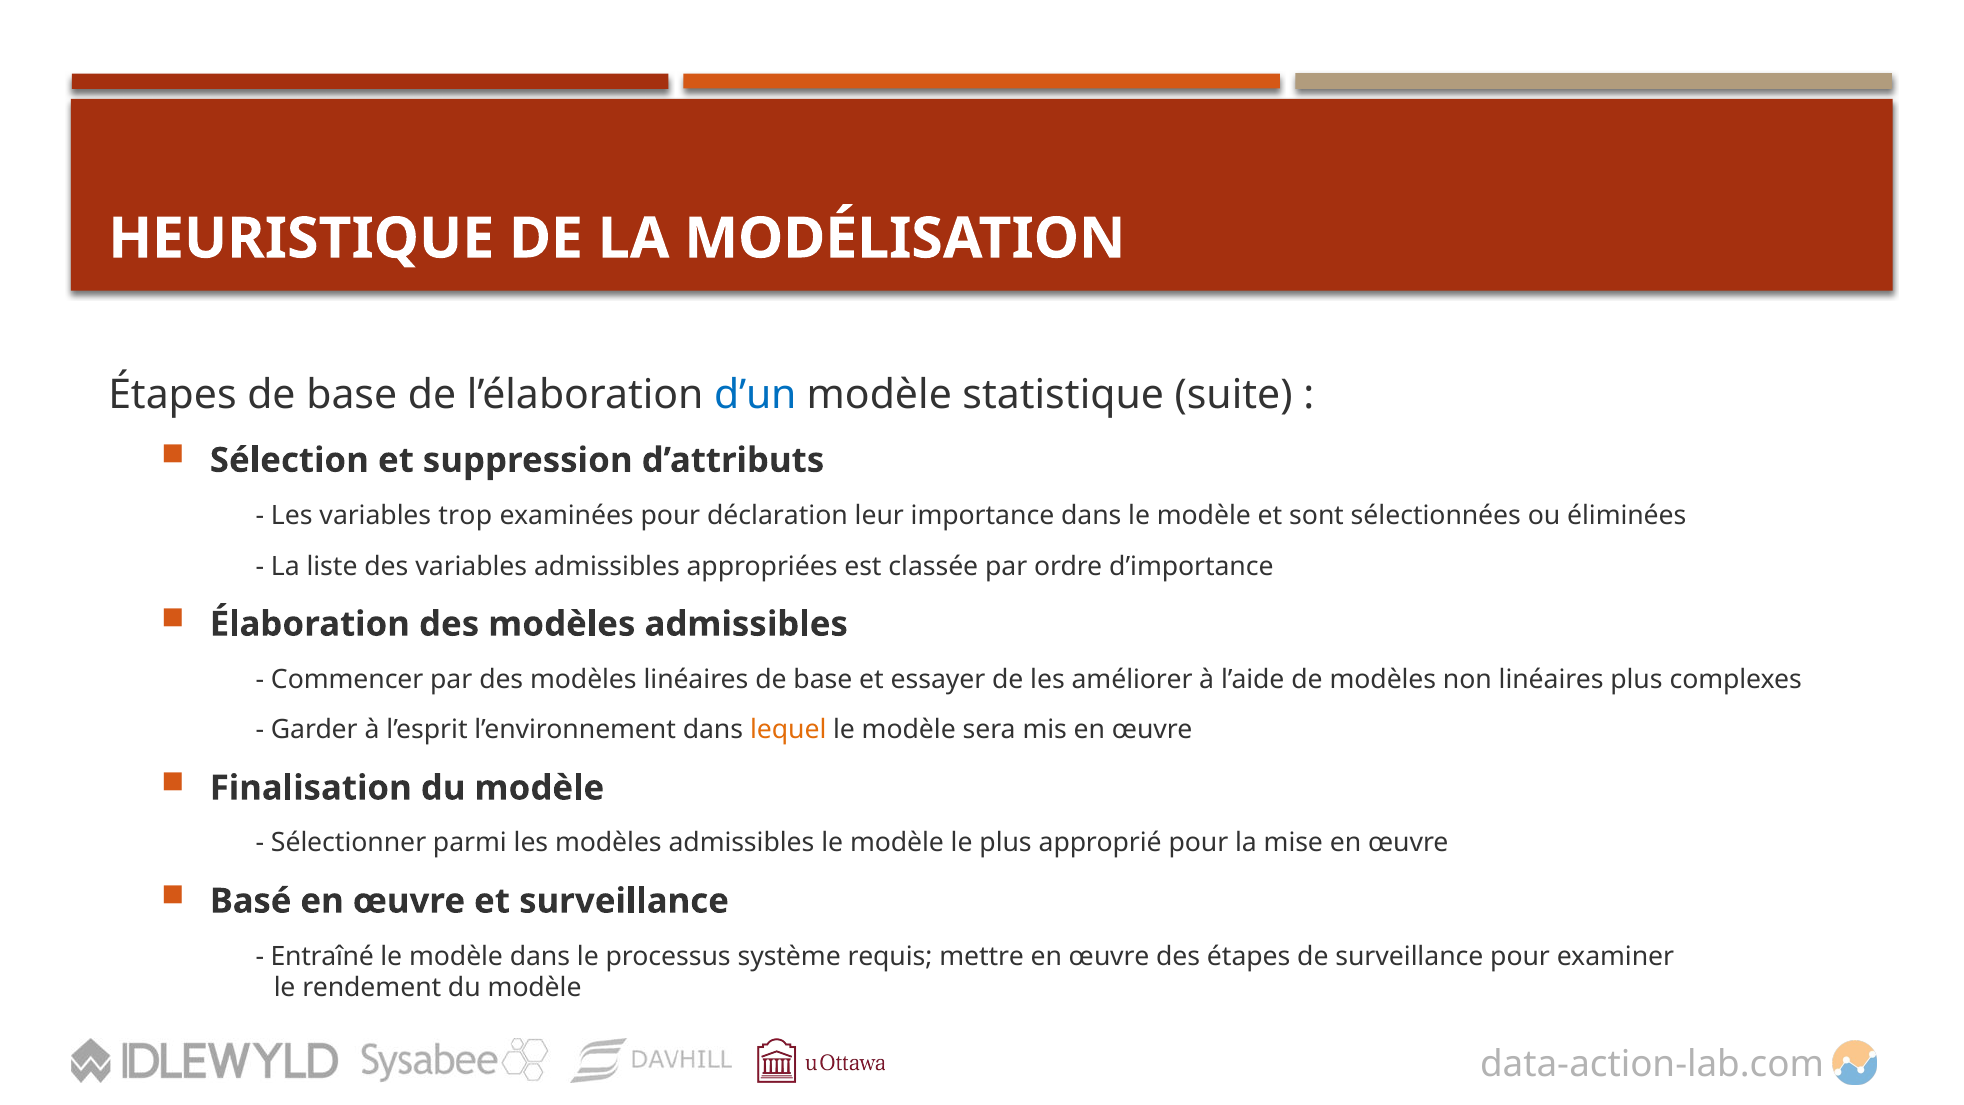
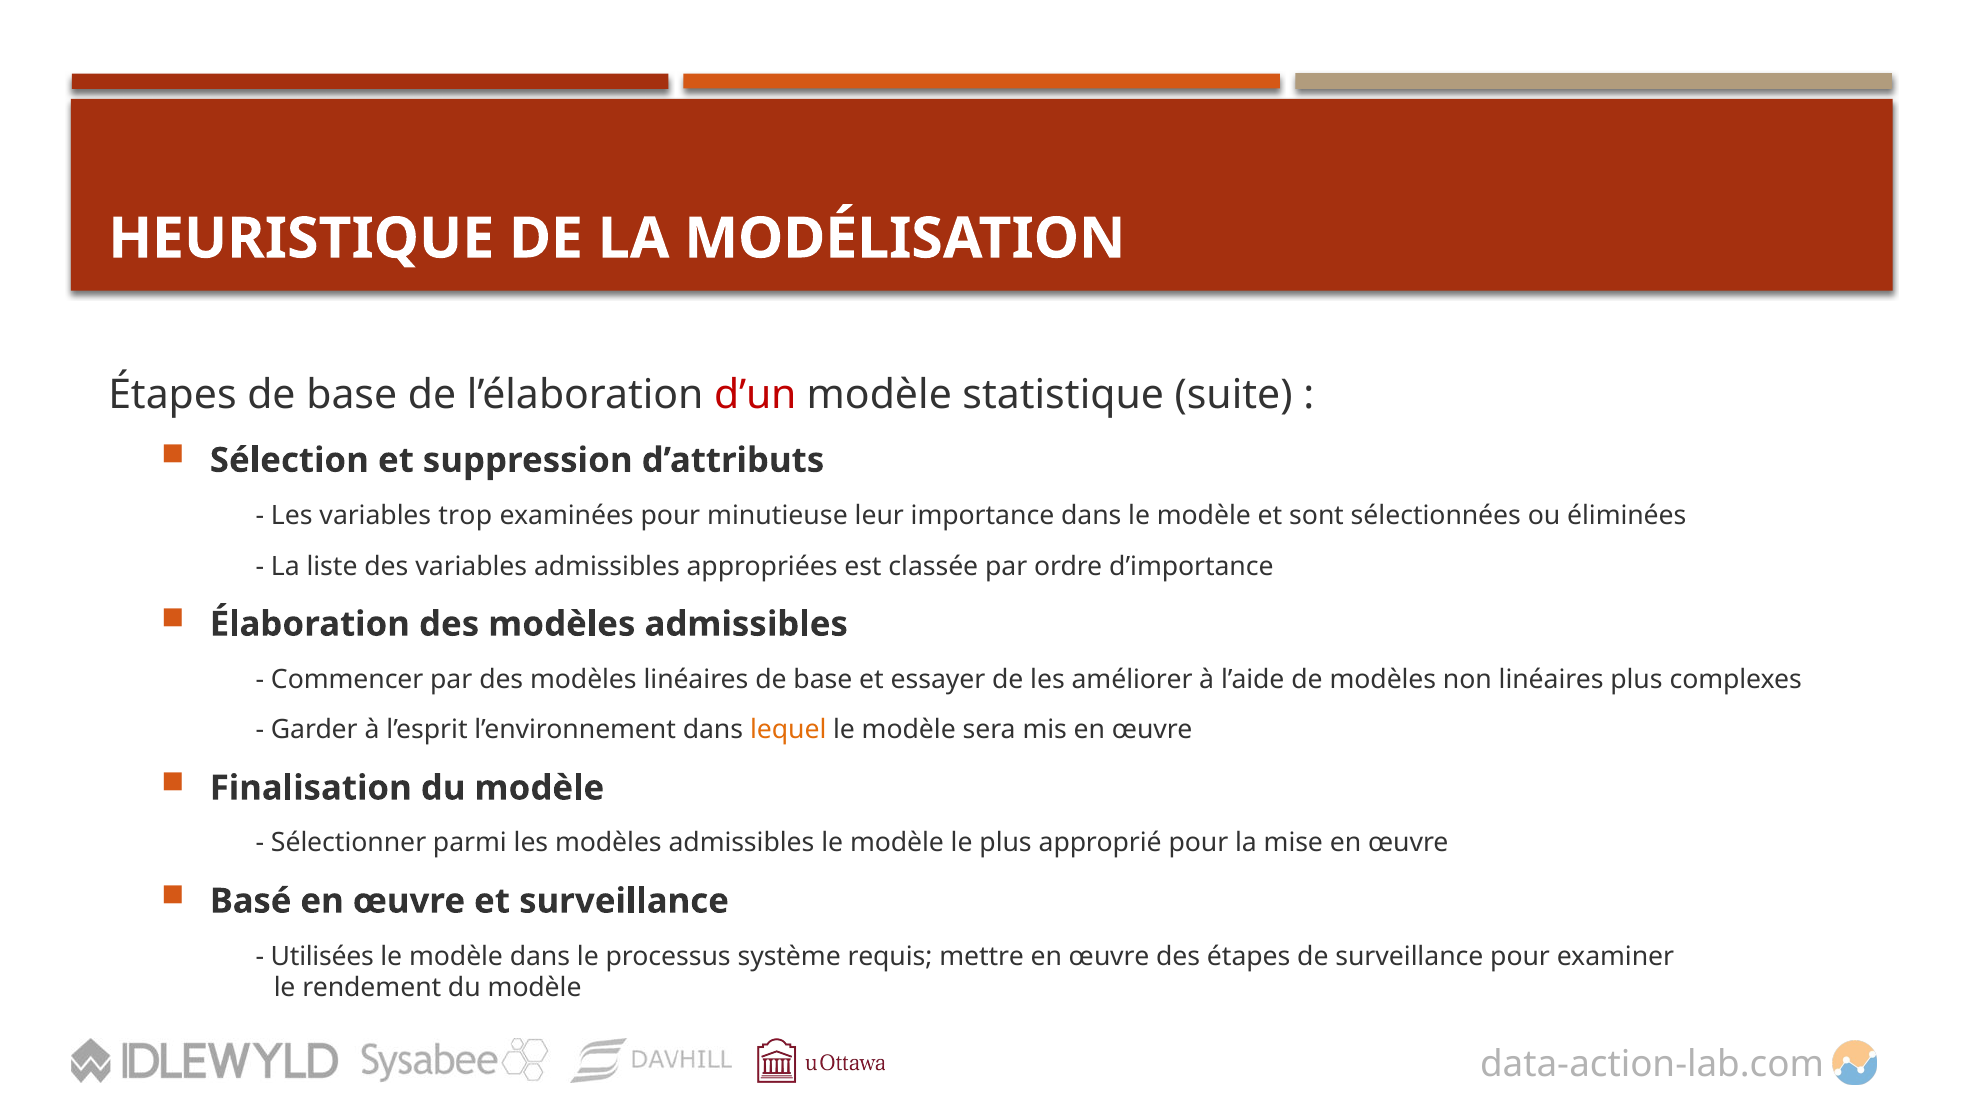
d’un colour: blue -> red
déclaration: déclaration -> minutieuse
Entraîné: Entraîné -> Utilisées
